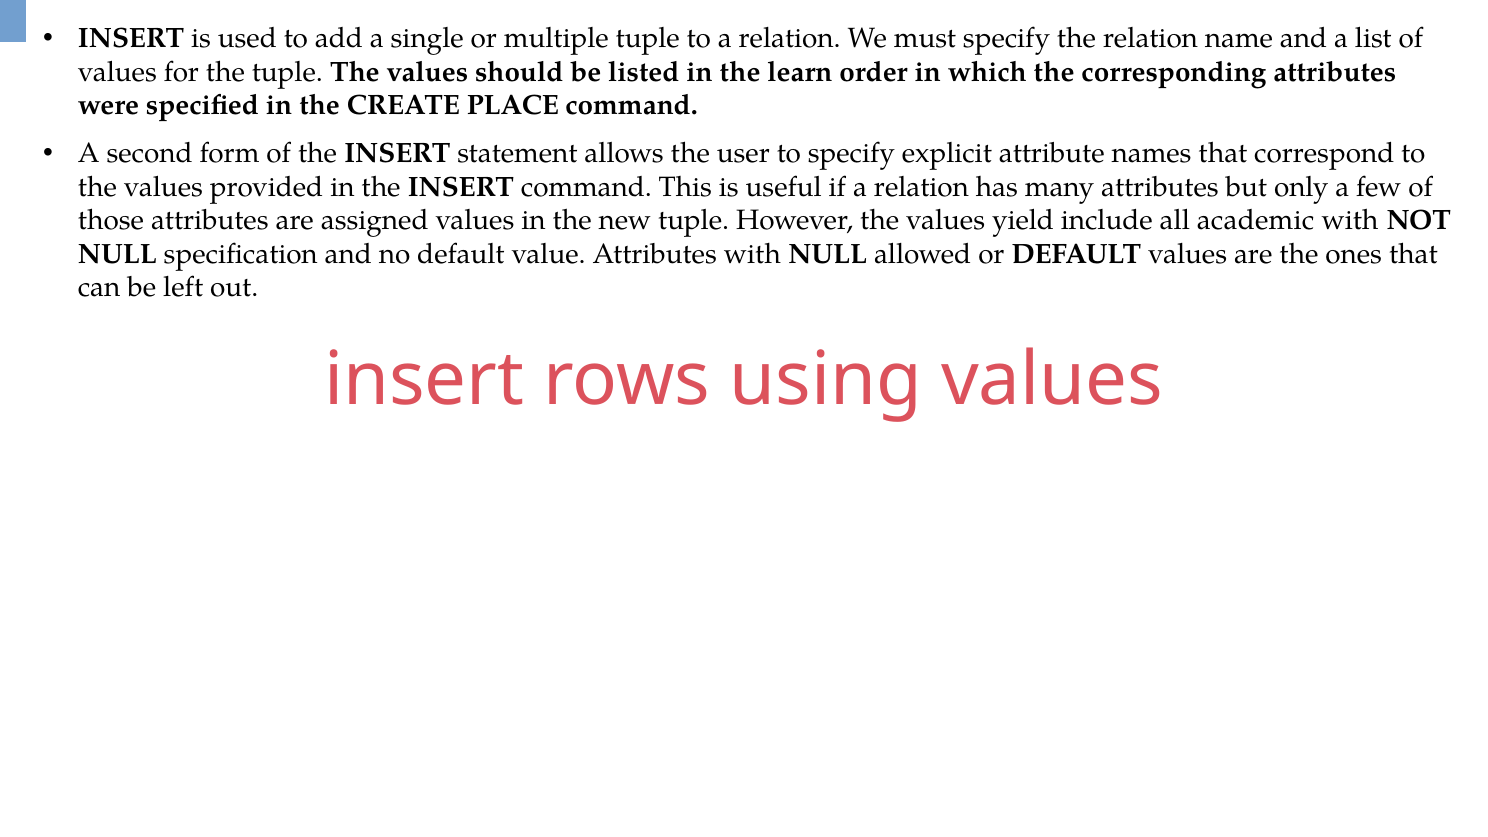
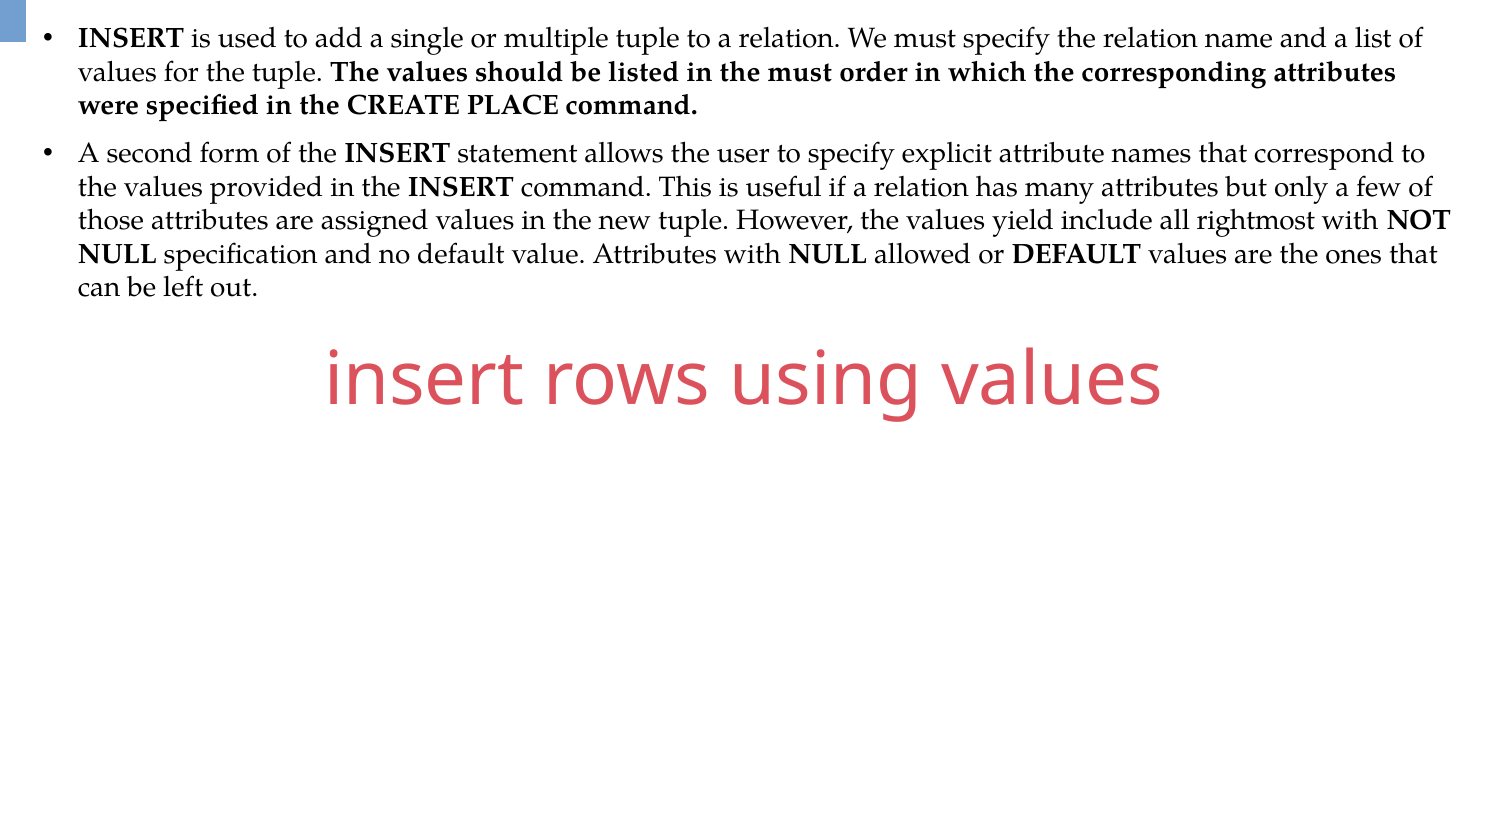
the learn: learn -> must
academic: academic -> rightmost
